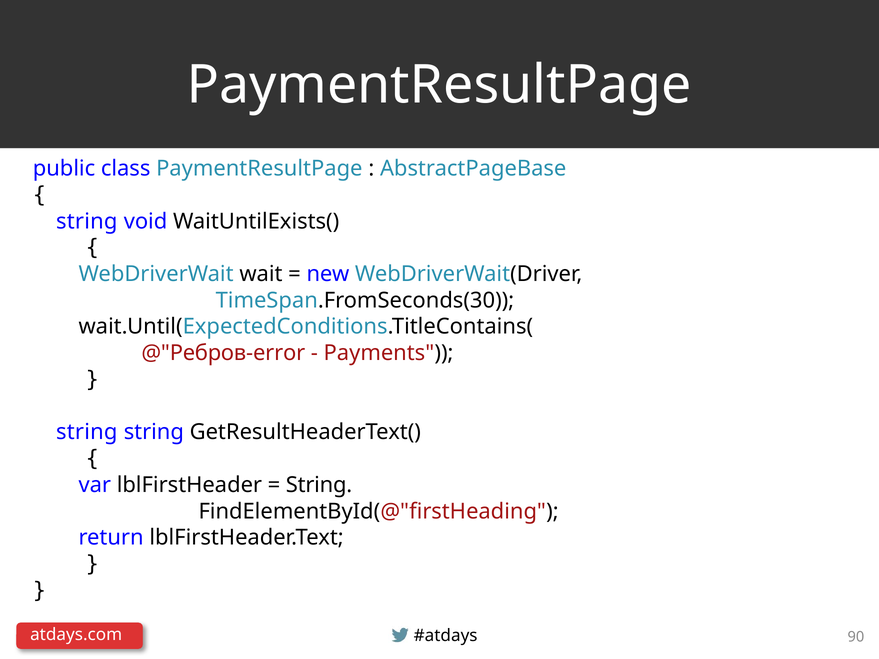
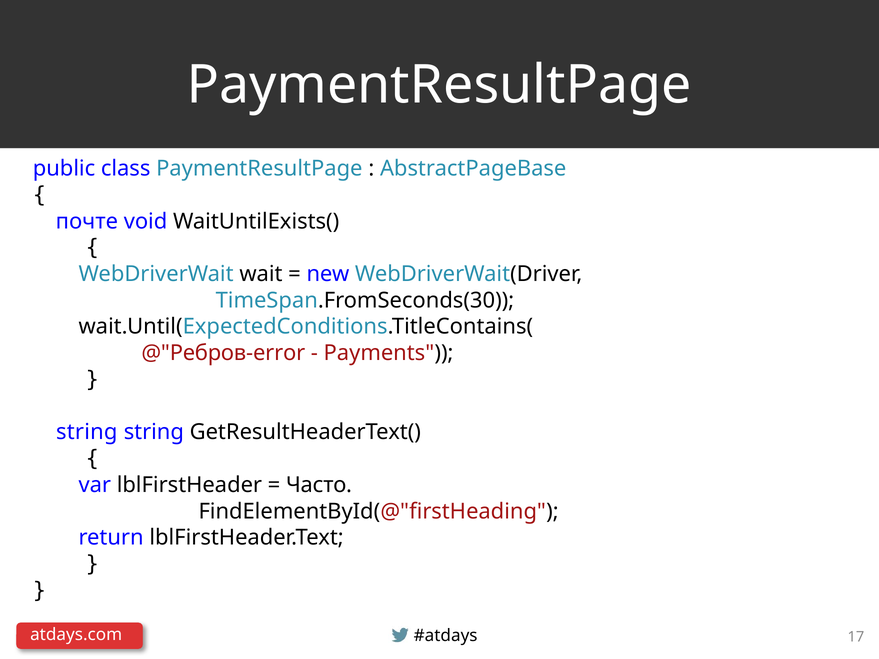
string at (87, 221): string -> почте
String at (319, 485): String -> Часто
90: 90 -> 17
